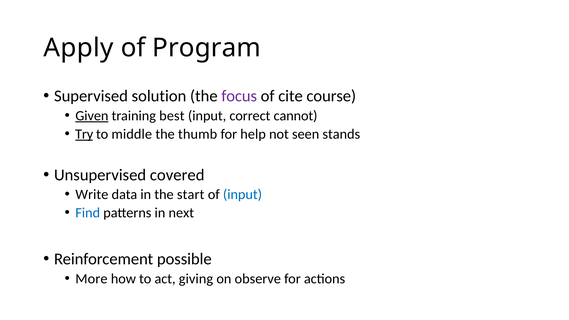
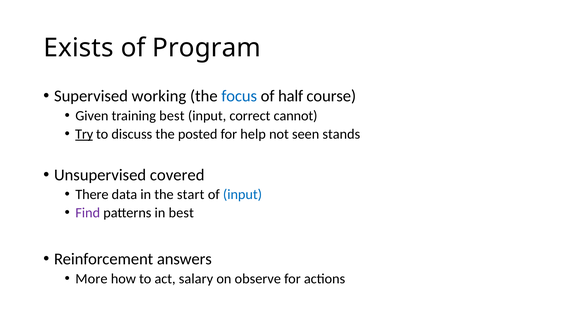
Apply: Apply -> Exists
solution: solution -> working
focus colour: purple -> blue
cite: cite -> half
Given underline: present -> none
middle: middle -> discuss
thumb: thumb -> posted
Write: Write -> There
Find colour: blue -> purple
in next: next -> best
possible: possible -> answers
giving: giving -> salary
